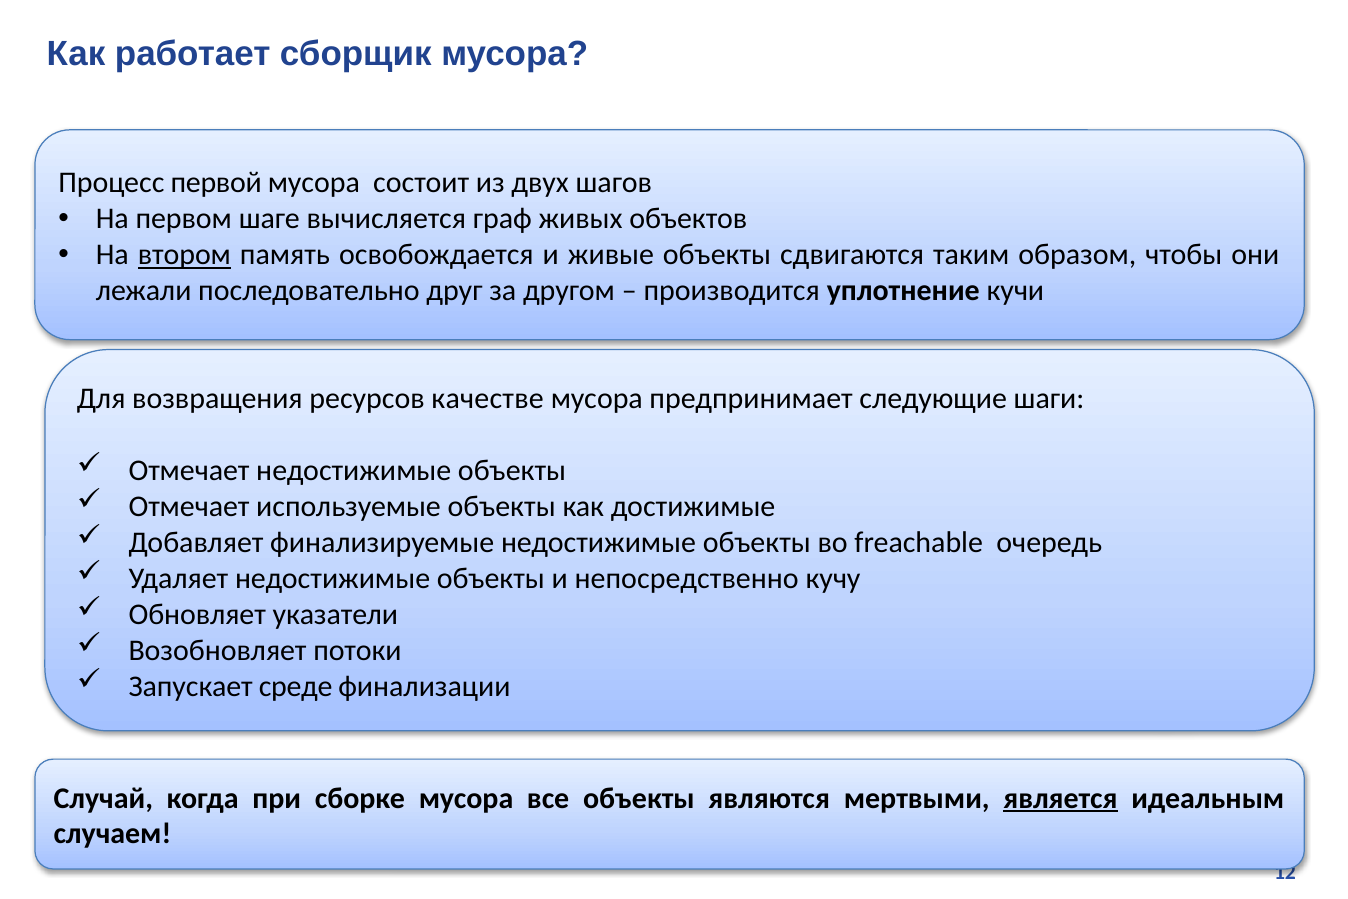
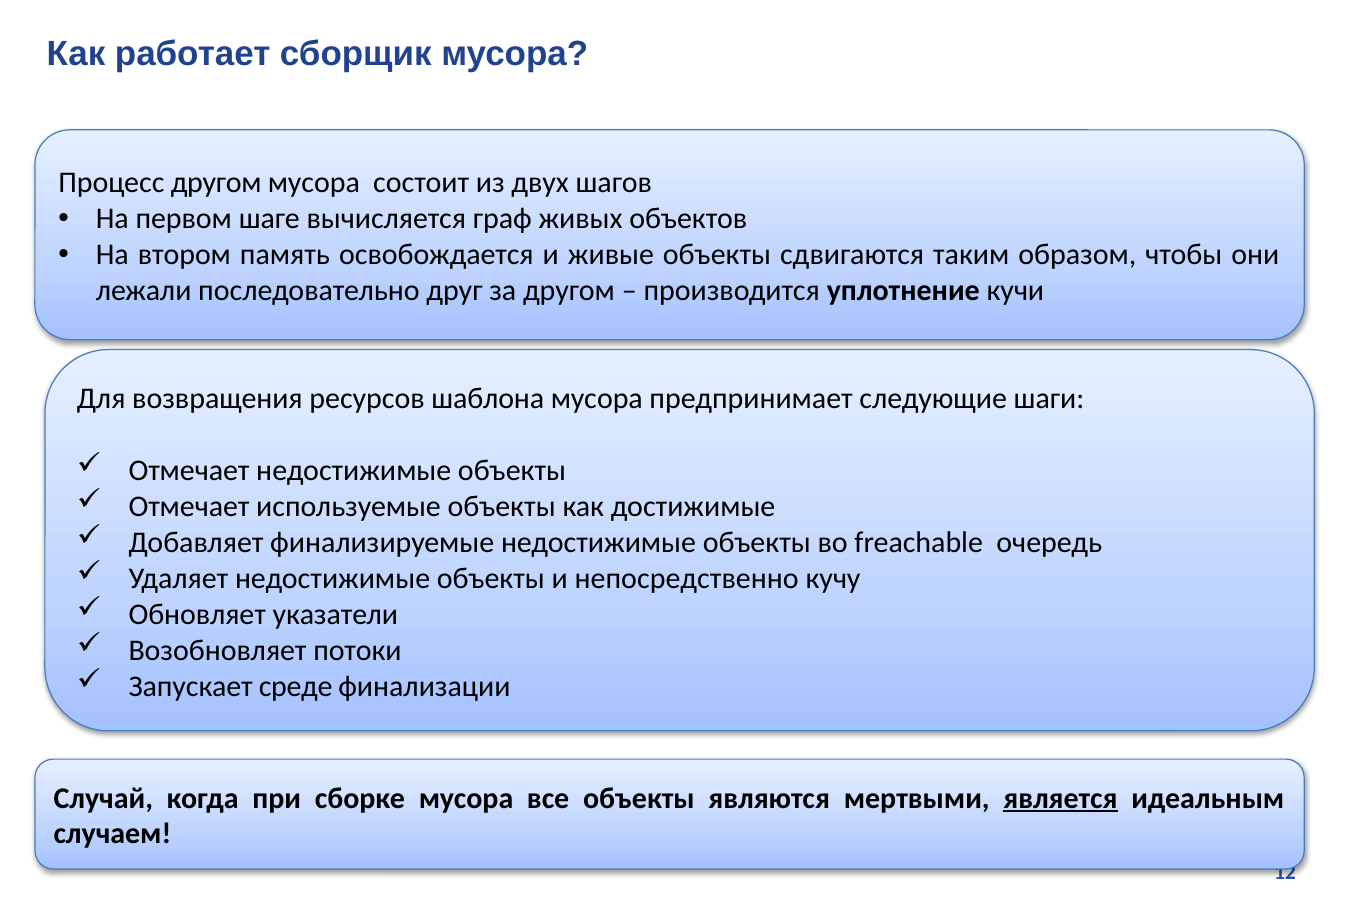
Процесс первой: первой -> другом
втором underline: present -> none
качестве: качестве -> шаблона
